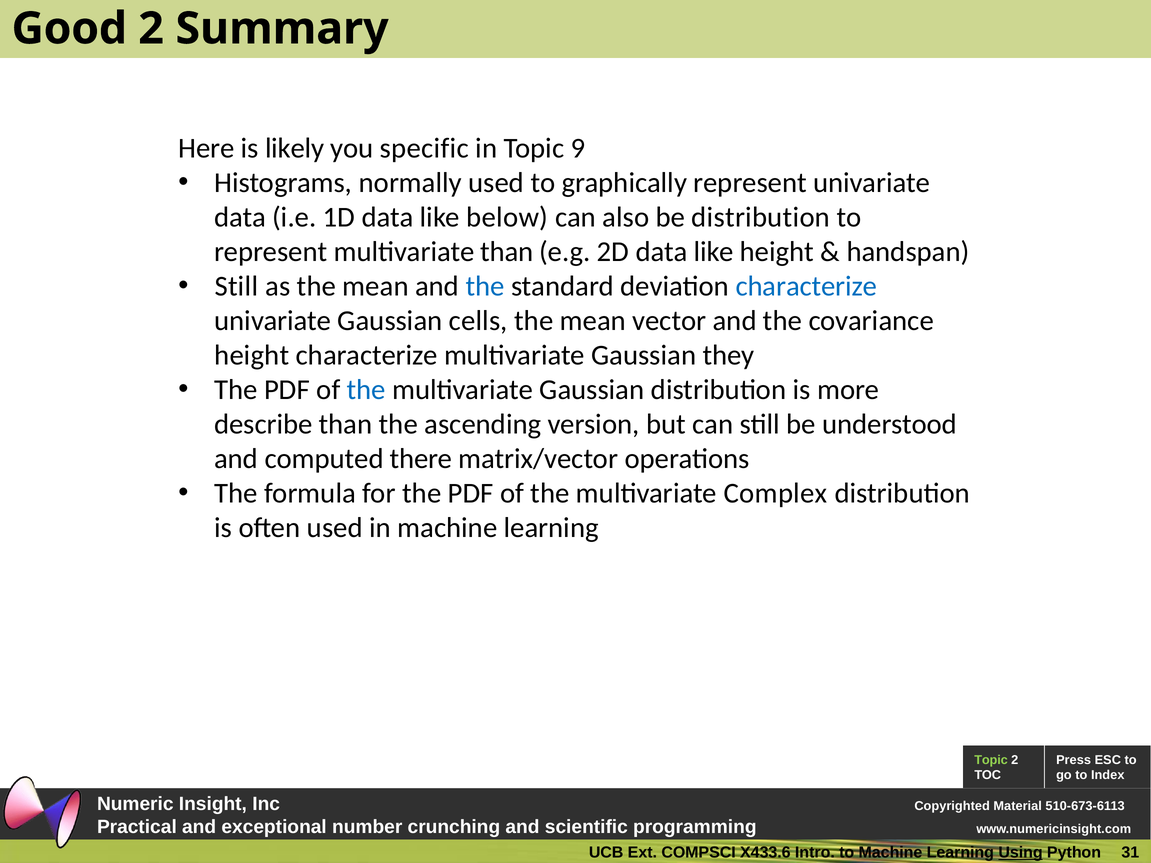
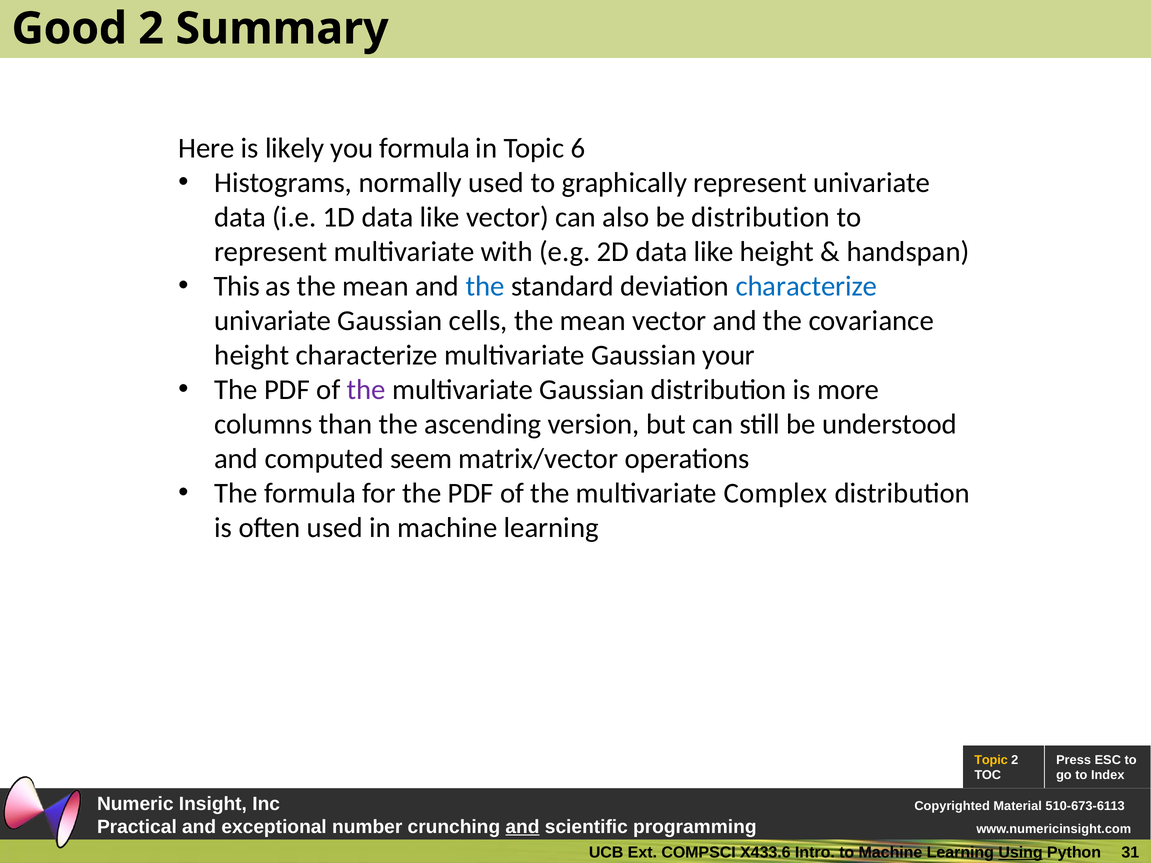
you specific: specific -> formula
9: 9 -> 6
like below: below -> vector
multivariate than: than -> with
Still at (236, 286): Still -> This
they: they -> your
the at (366, 390) colour: blue -> purple
describe: describe -> columns
there: there -> seem
Topic at (991, 760) colour: light green -> yellow
and at (522, 827) underline: none -> present
